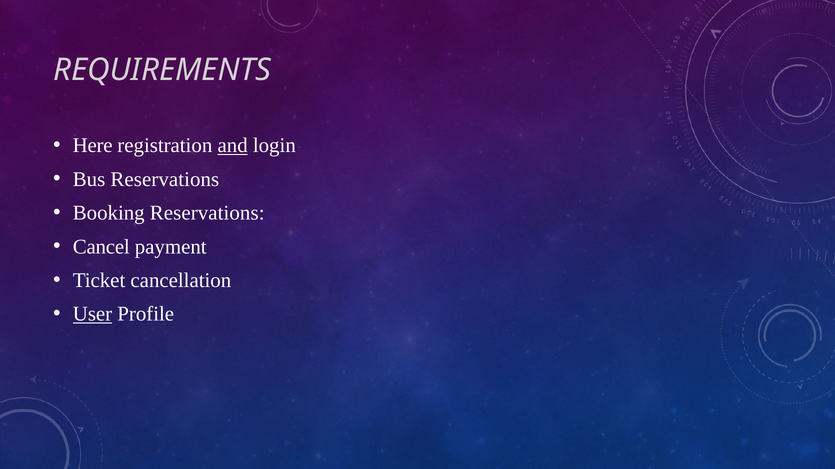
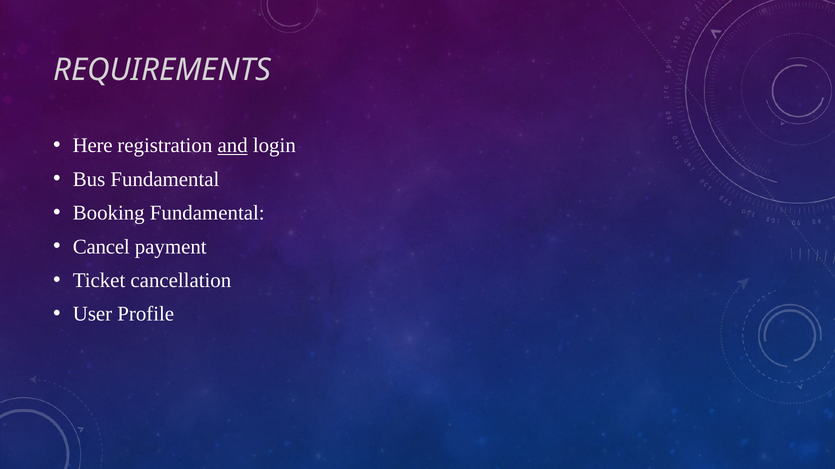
Bus Reservations: Reservations -> Fundamental
Booking Reservations: Reservations -> Fundamental
User underline: present -> none
